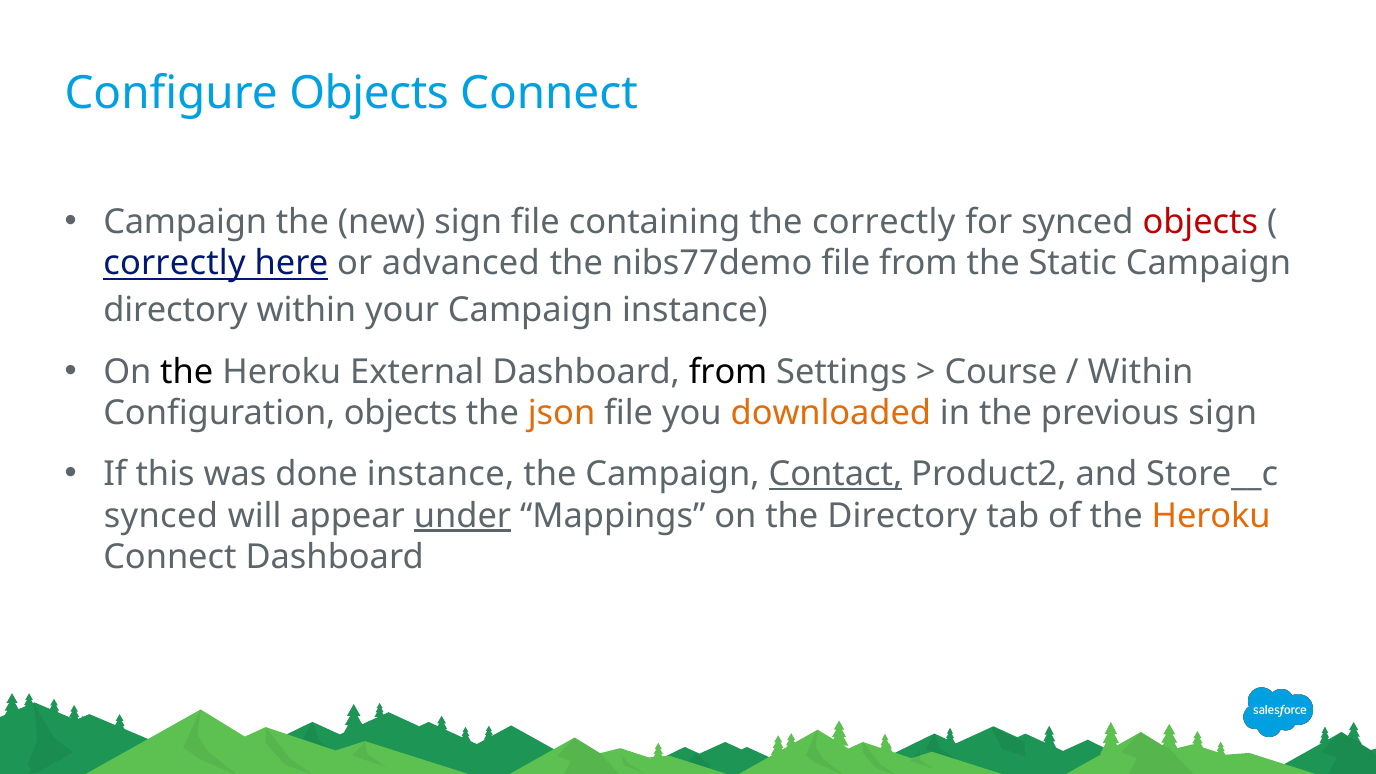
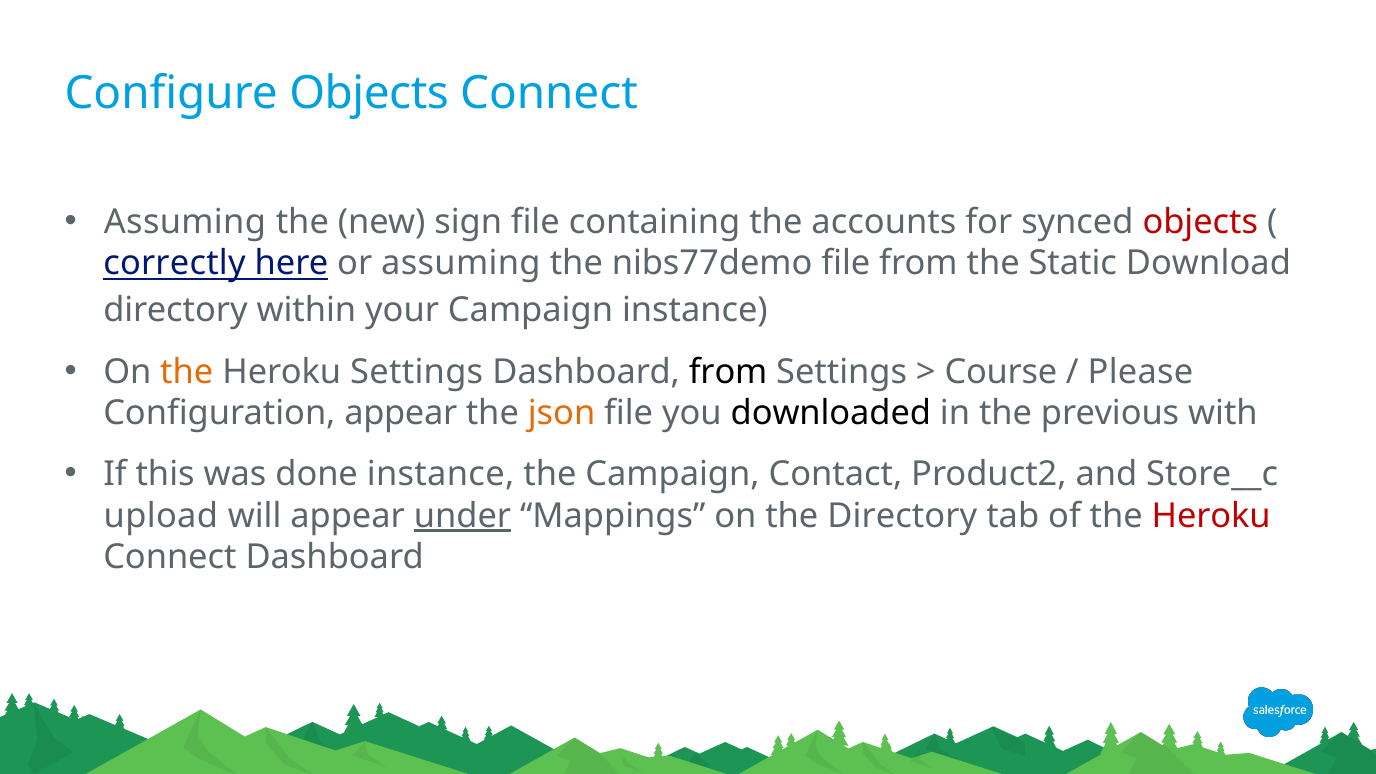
Campaign at (185, 222): Campaign -> Assuming
the correctly: correctly -> accounts
or advanced: advanced -> assuming
Static Campaign: Campaign -> Download
the at (187, 372) colour: black -> orange
Heroku External: External -> Settings
Within at (1141, 372): Within -> Please
Configuration objects: objects -> appear
downloaded colour: orange -> black
previous sign: sign -> with
Contact underline: present -> none
synced at (161, 516): synced -> upload
Heroku at (1211, 516) colour: orange -> red
